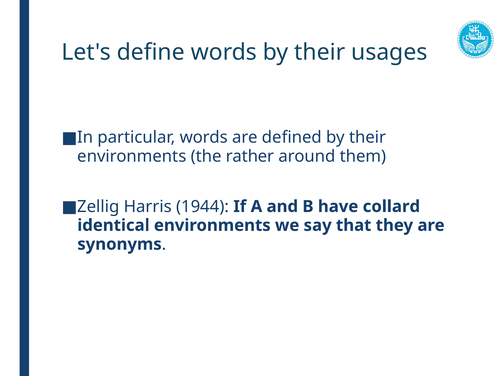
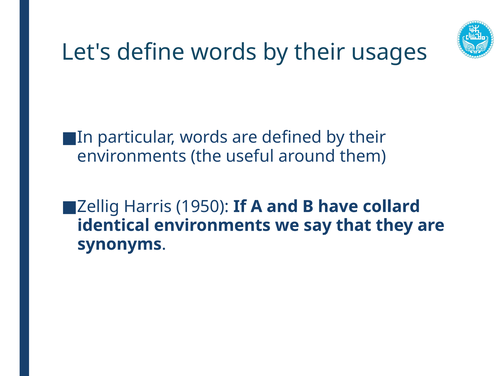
rather: rather -> useful
1944: 1944 -> 1950
